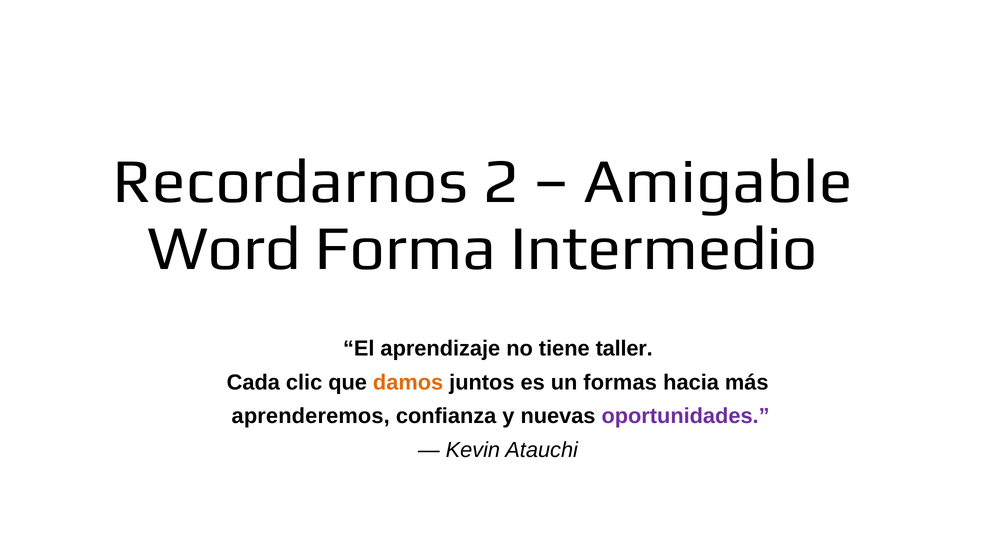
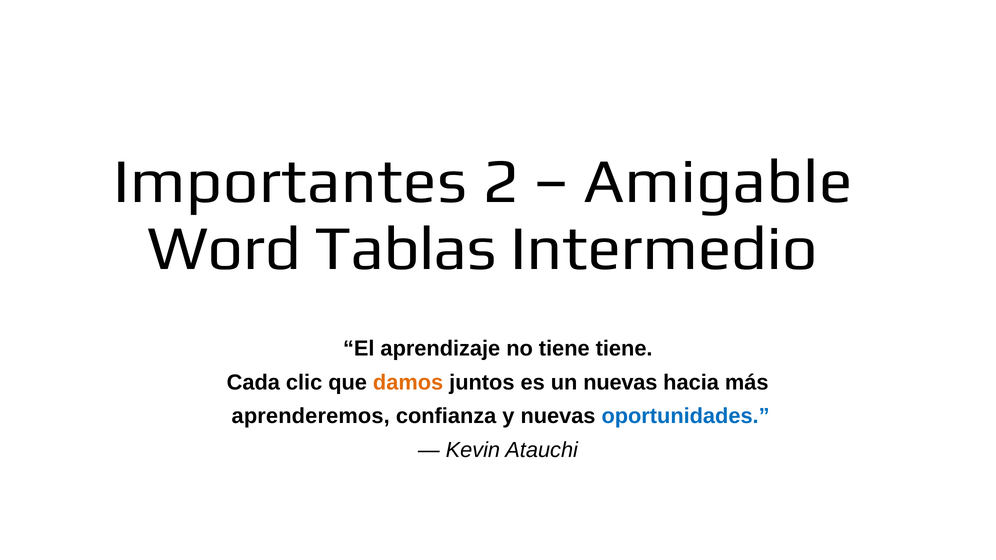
Recordarnos: Recordarnos -> Importantes
Forma: Forma -> Tablas
tiene taller: taller -> tiene
un formas: formas -> nuevas
oportunidades colour: purple -> blue
